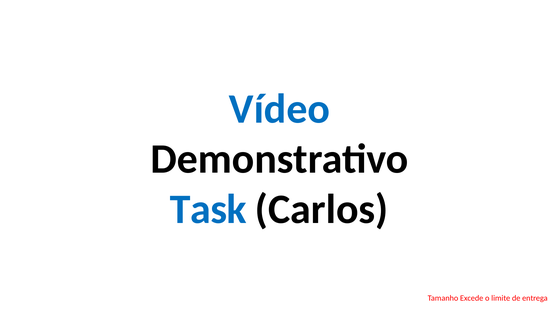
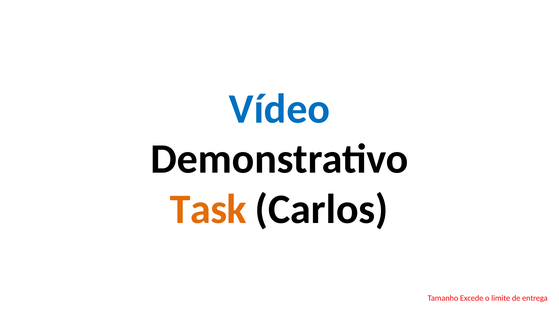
Task colour: blue -> orange
